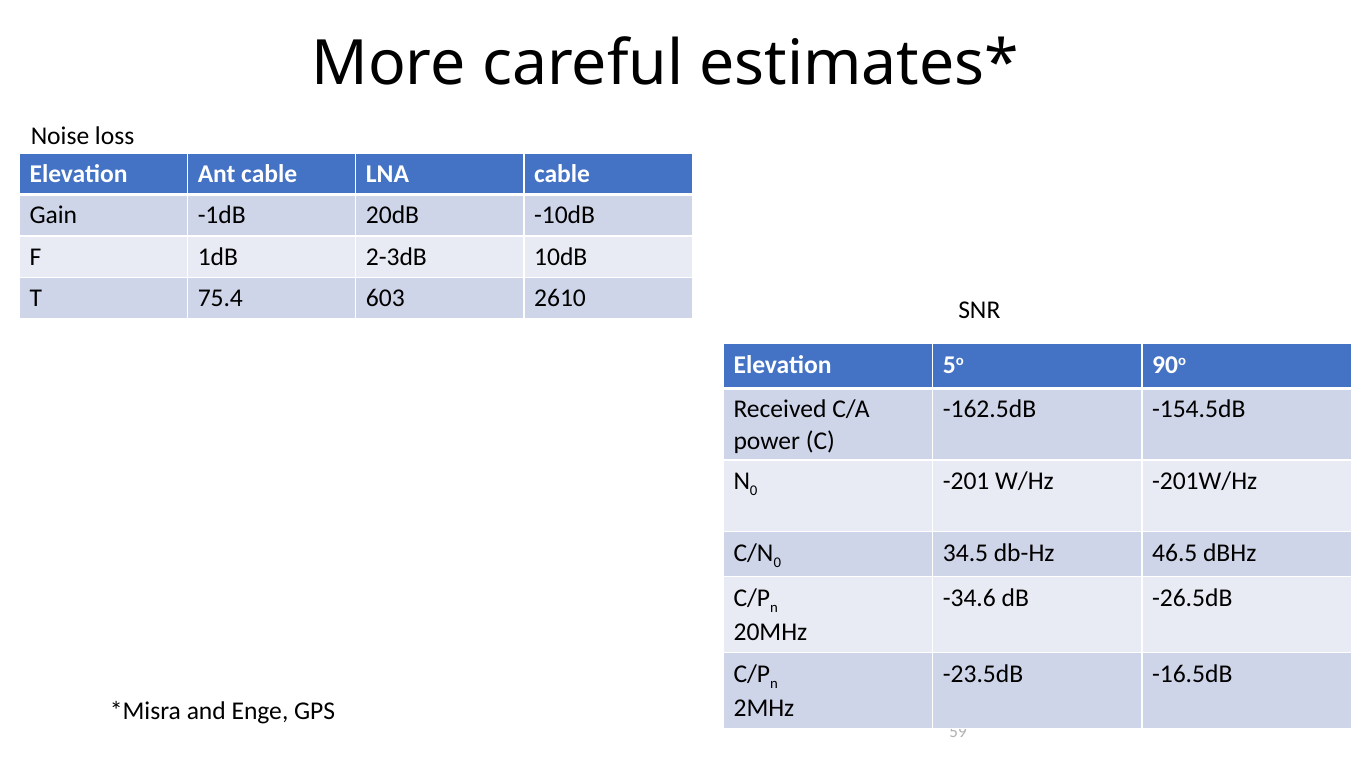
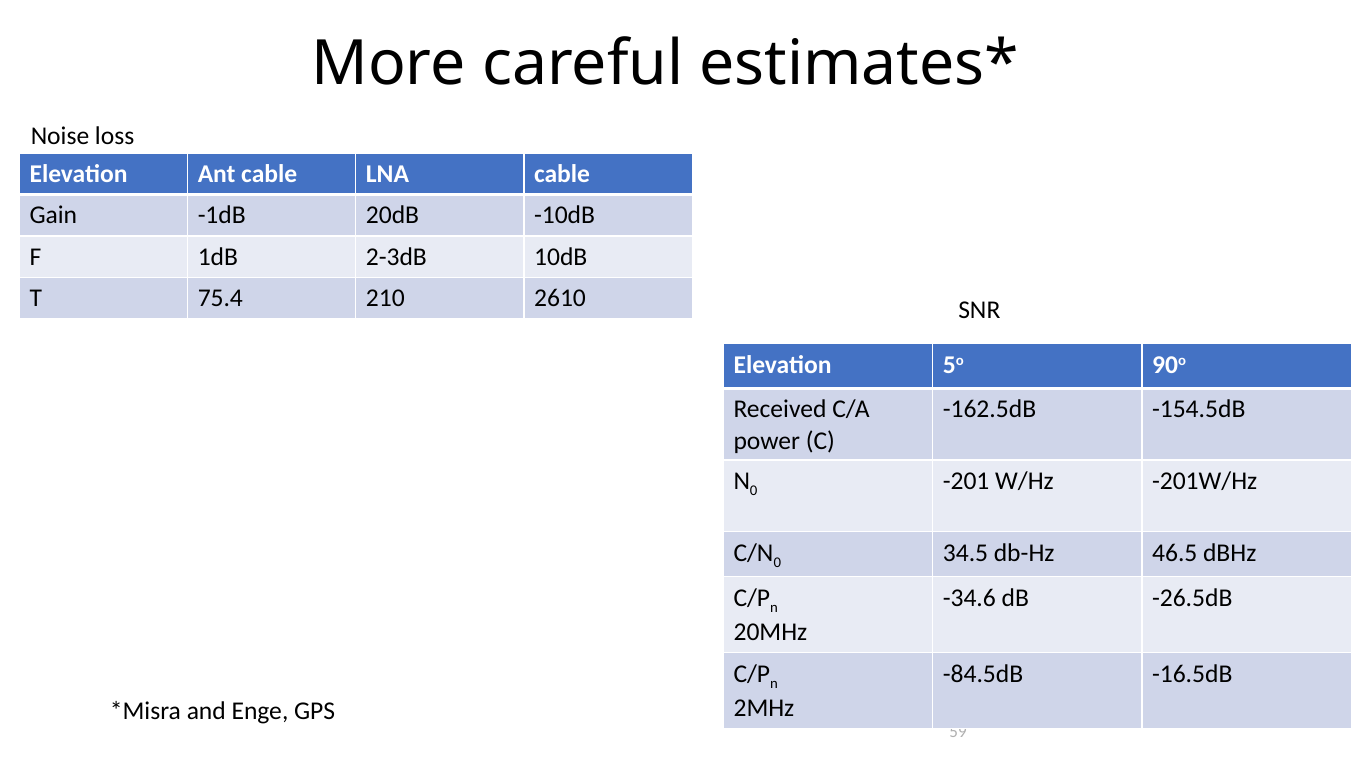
603: 603 -> 210
-23.5dB: -23.5dB -> -84.5dB
